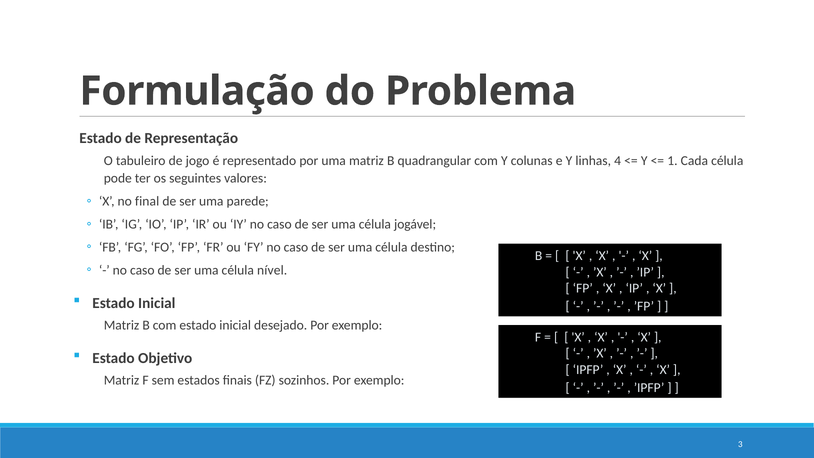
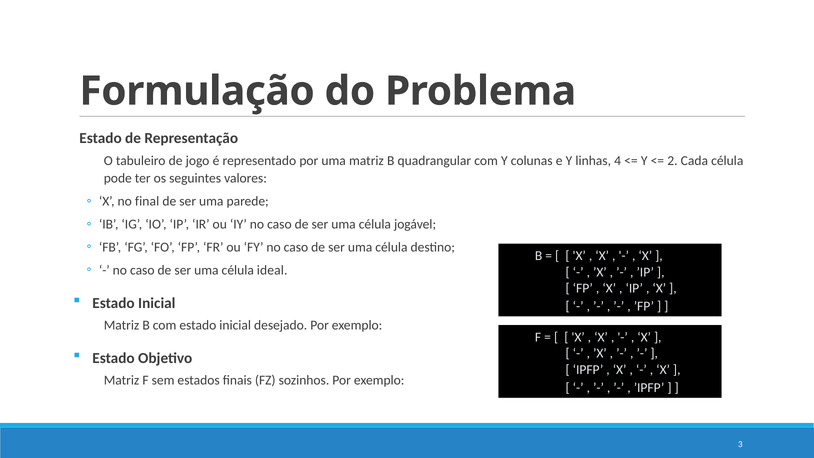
1: 1 -> 2
nível: nível -> ideal
